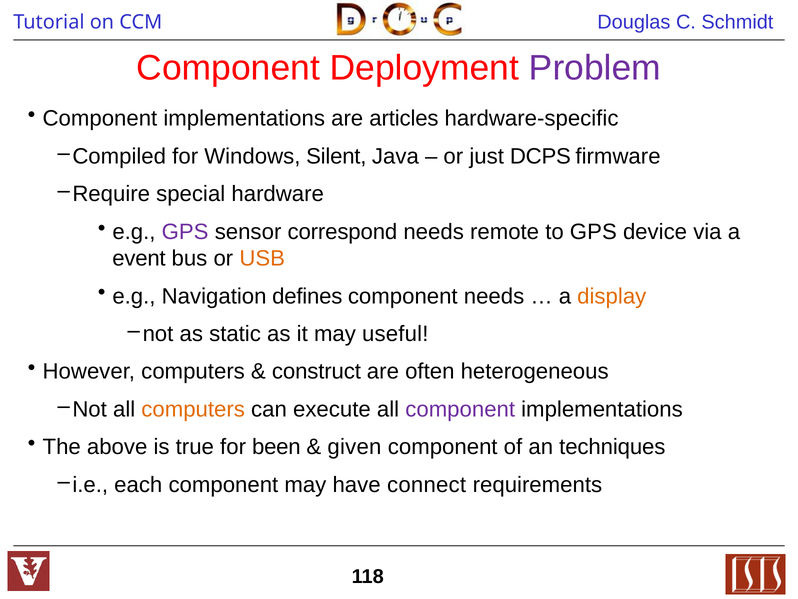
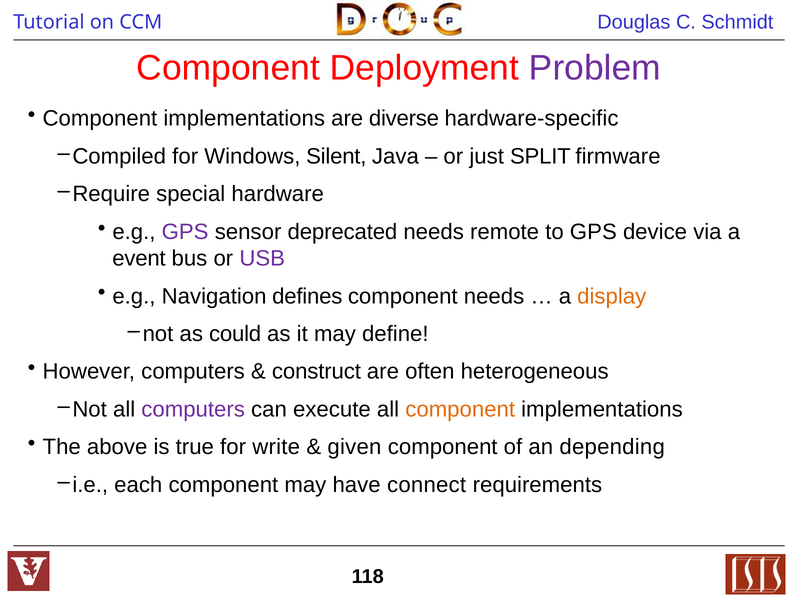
articles: articles -> diverse
DCPS: DCPS -> SPLIT
correspond: correspond -> deprecated
USB colour: orange -> purple
static: static -> could
useful: useful -> define
computers at (193, 409) colour: orange -> purple
component at (460, 409) colour: purple -> orange
been: been -> write
techniques: techniques -> depending
